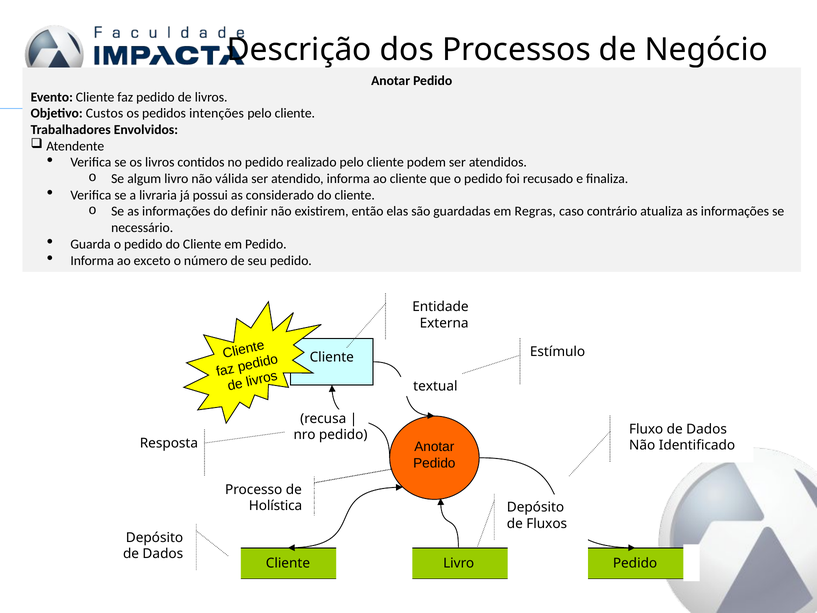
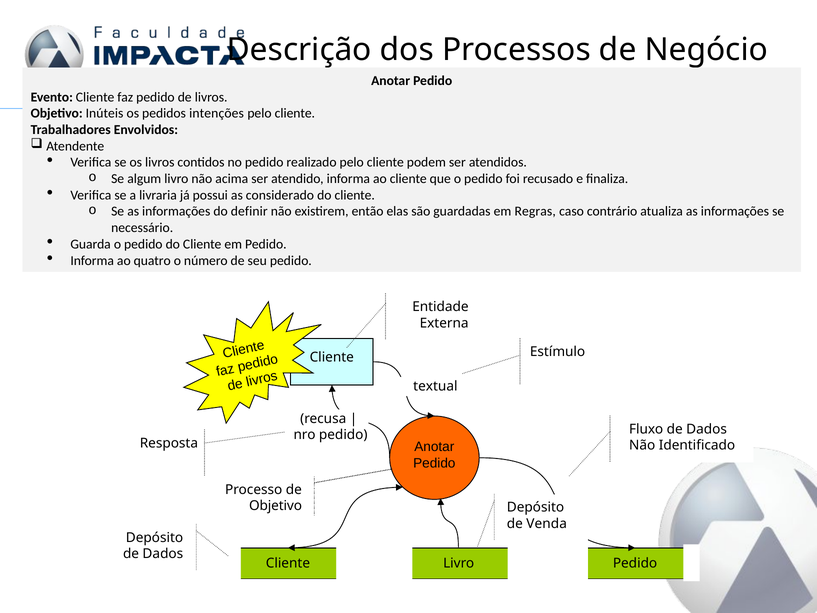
Custos: Custos -> Inúteis
válida: válida -> acima
exceto: exceto -> quatro
Holística at (276, 506): Holística -> Objetivo
Fluxos: Fluxos -> Venda
